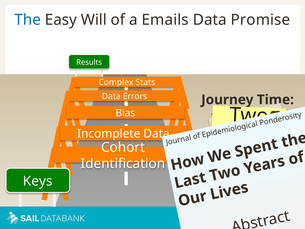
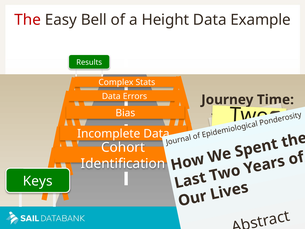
The colour: blue -> red
Will: Will -> Bell
Emails: Emails -> Height
Promise: Promise -> Example
